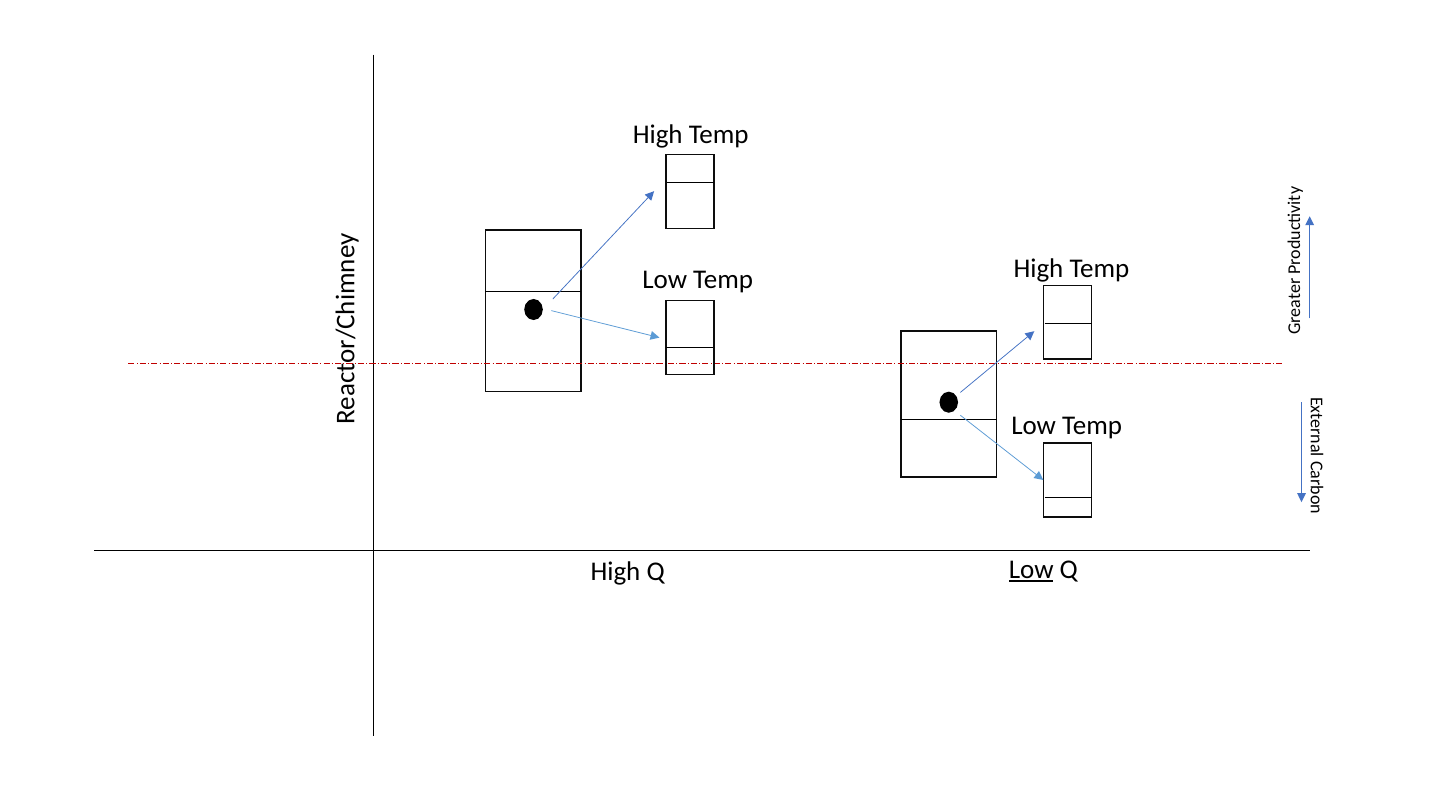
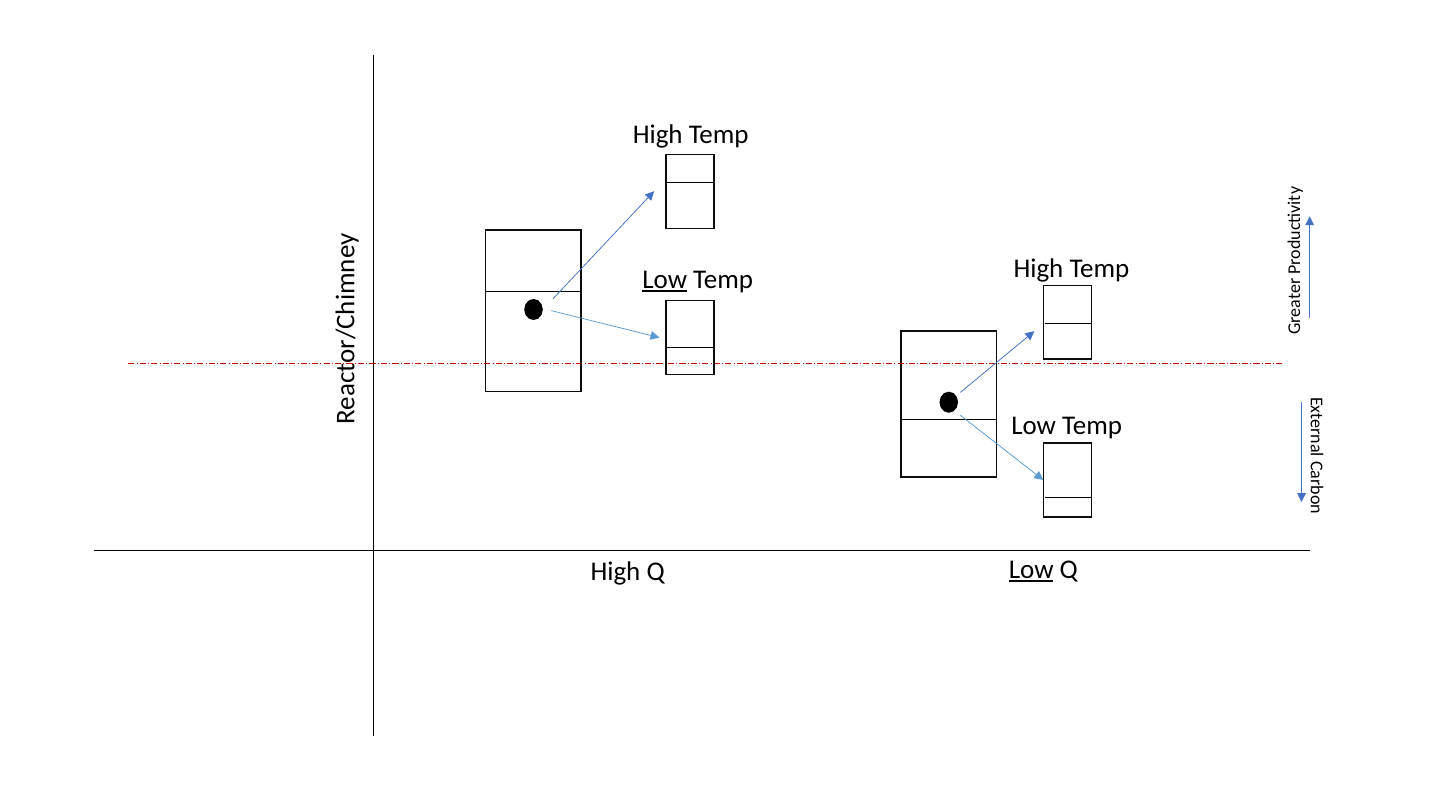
Low at (665, 279) underline: none -> present
